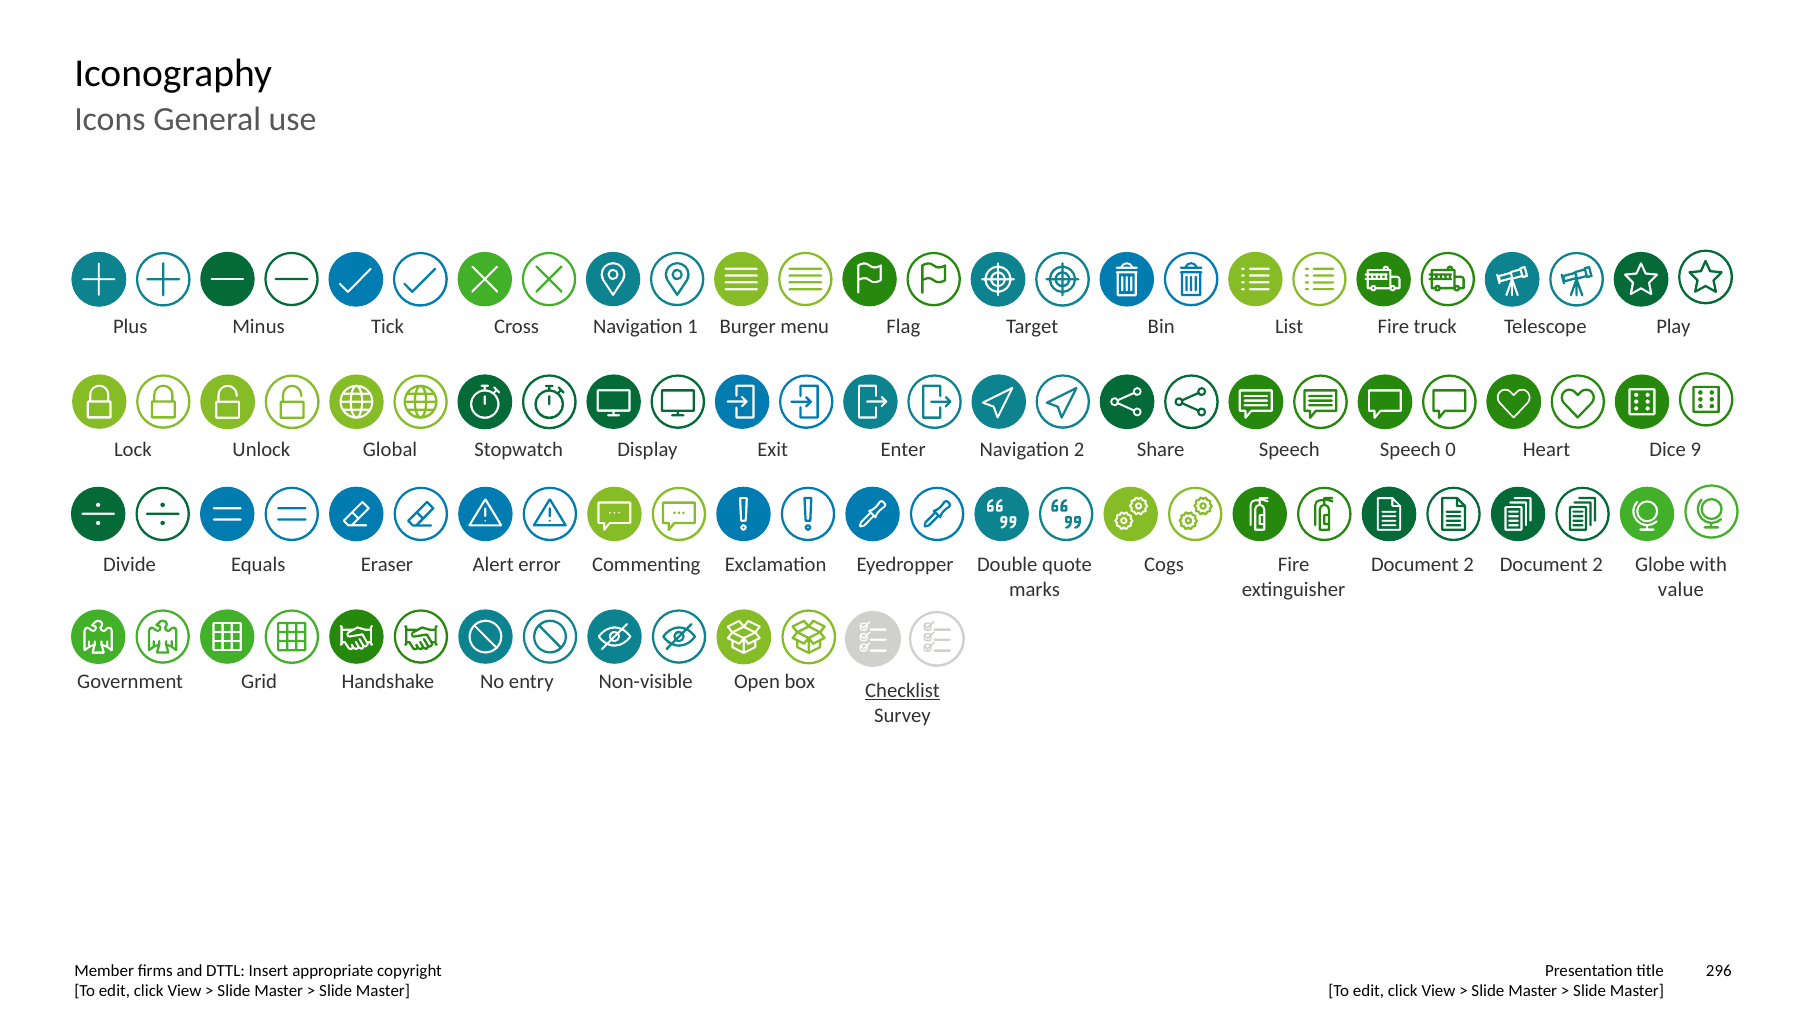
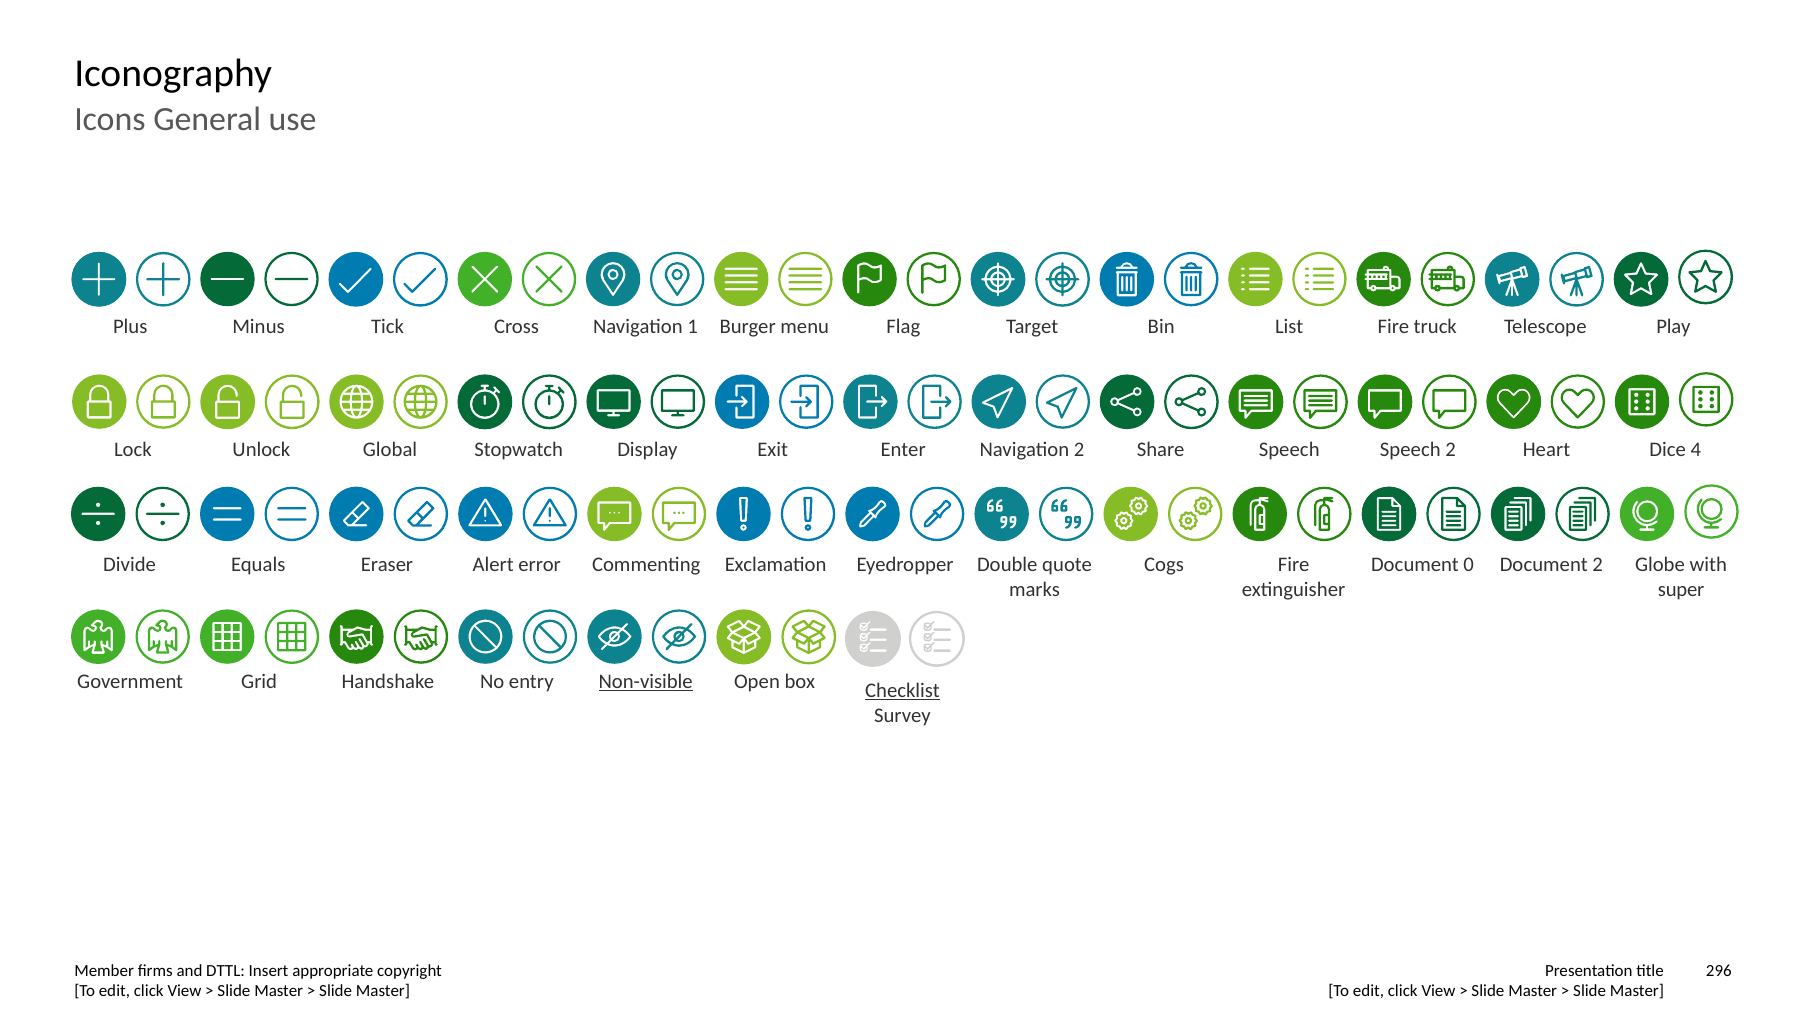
Speech 0: 0 -> 2
9: 9 -> 4
Cogs Document 2: 2 -> 0
value: value -> super
Non-visible underline: none -> present
